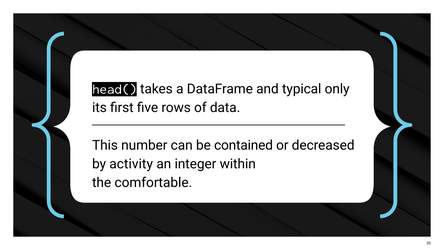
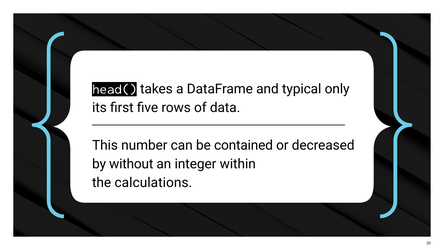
activity: activity -> without
comfortable: comfortable -> calculations
